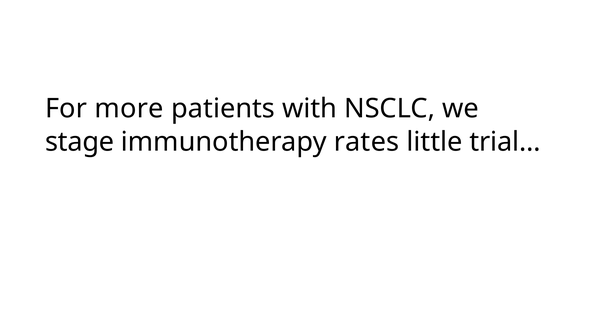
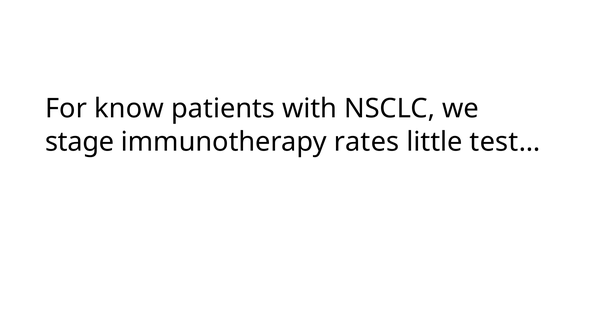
more: more -> know
trial…: trial… -> test…
